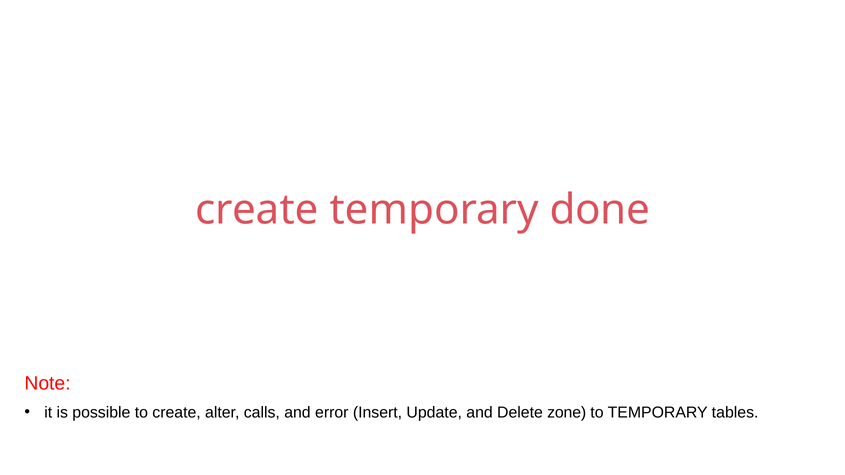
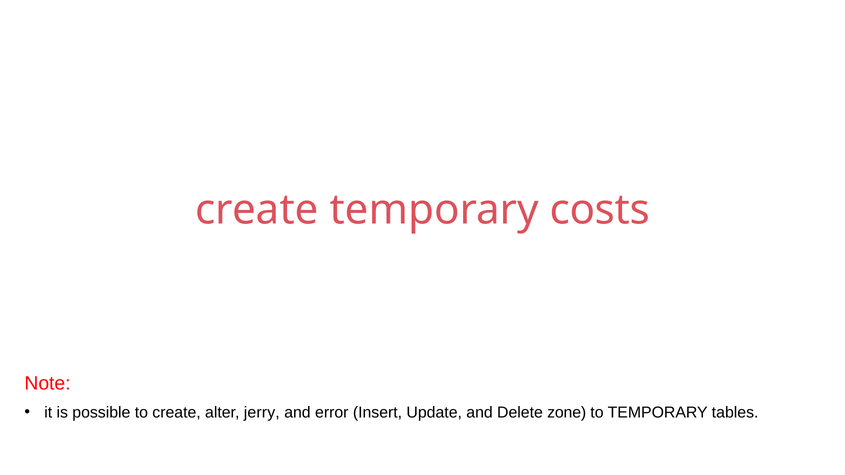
done: done -> costs
calls: calls -> jerry
